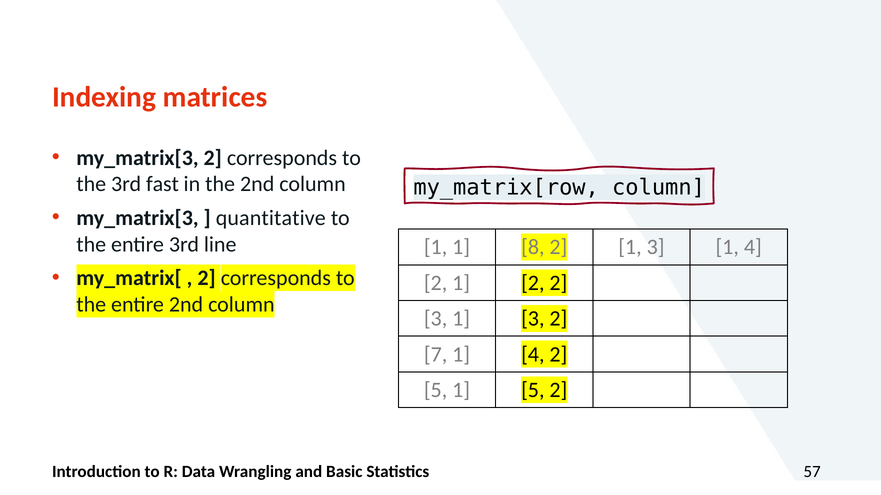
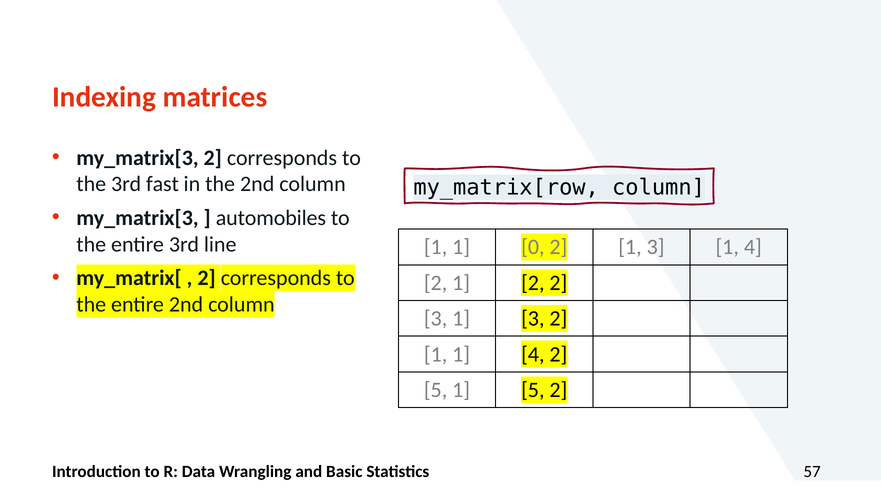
quantitative: quantitative -> automobiles
8: 8 -> 0
7 at (436, 355): 7 -> 1
